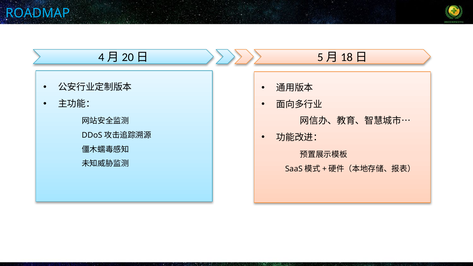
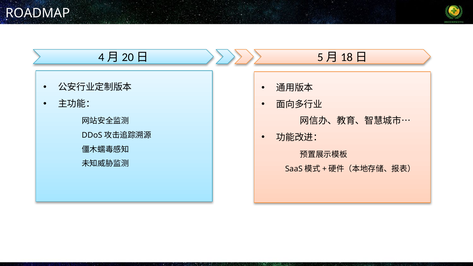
ROADMAP colour: light blue -> white
